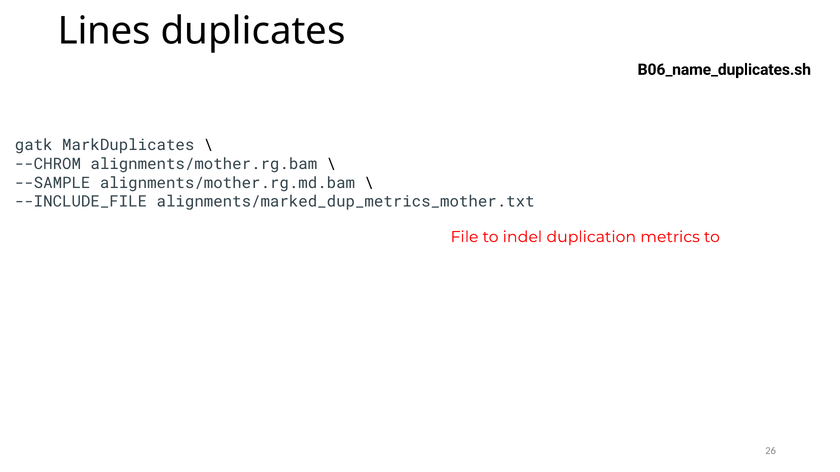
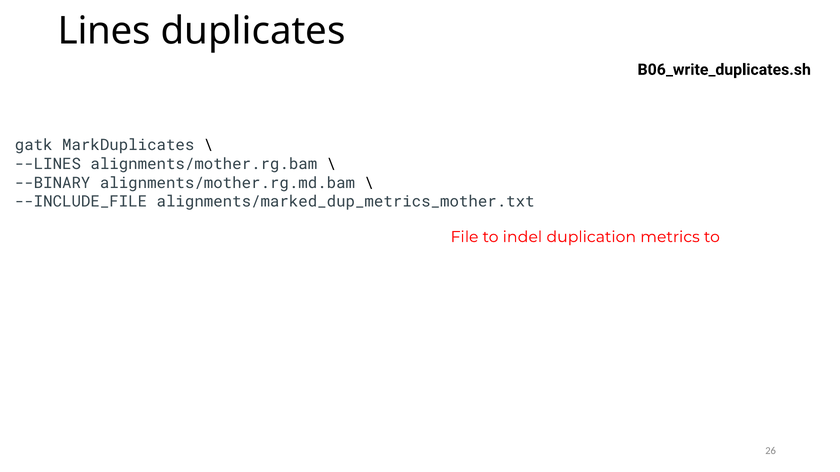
B06_name_duplicates.sh: B06_name_duplicates.sh -> B06_write_duplicates.sh
--CHROM: --CHROM -> --LINES
--SAMPLE: --SAMPLE -> --BINARY
